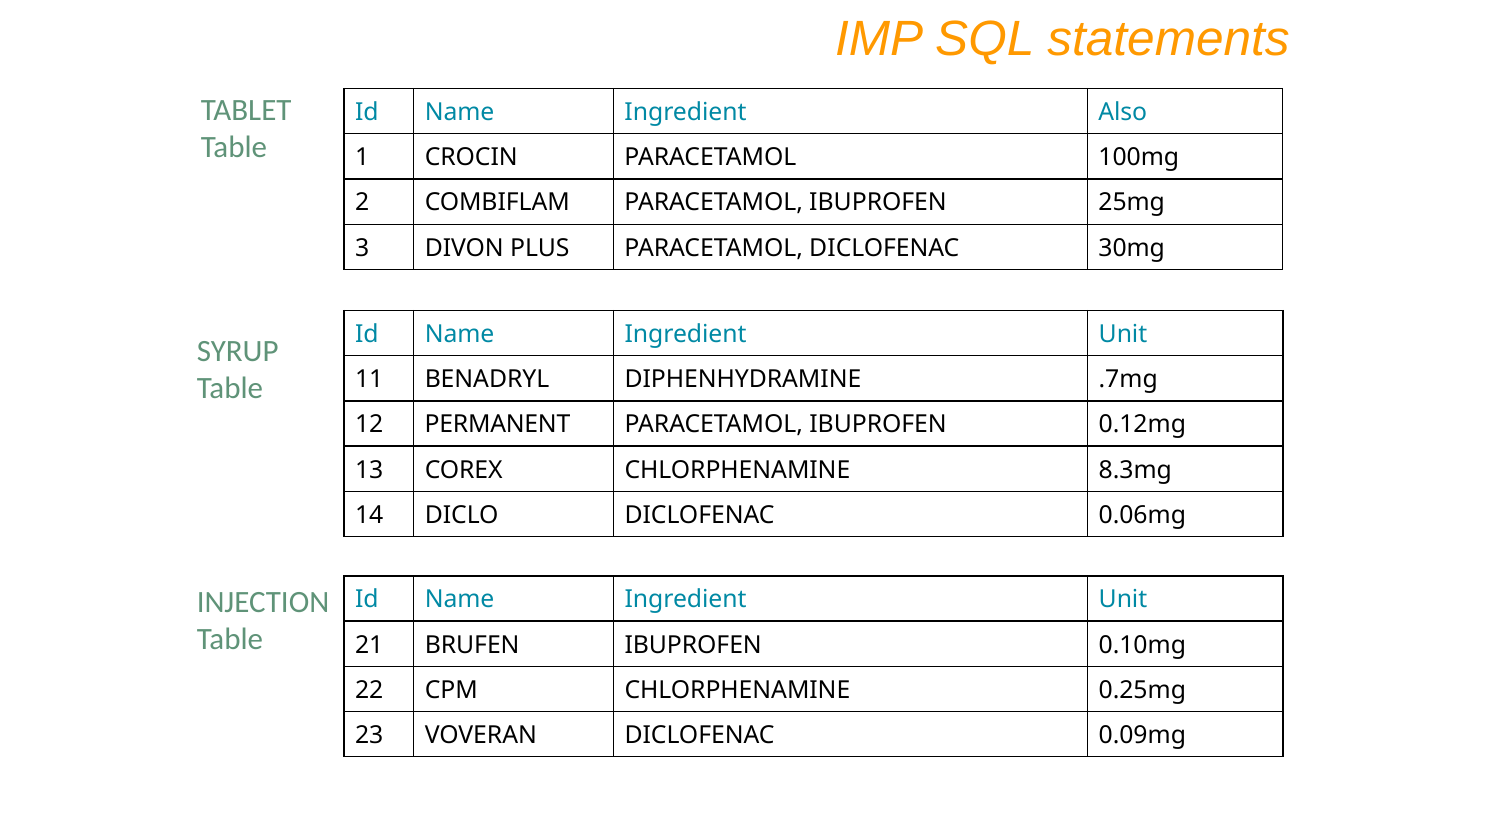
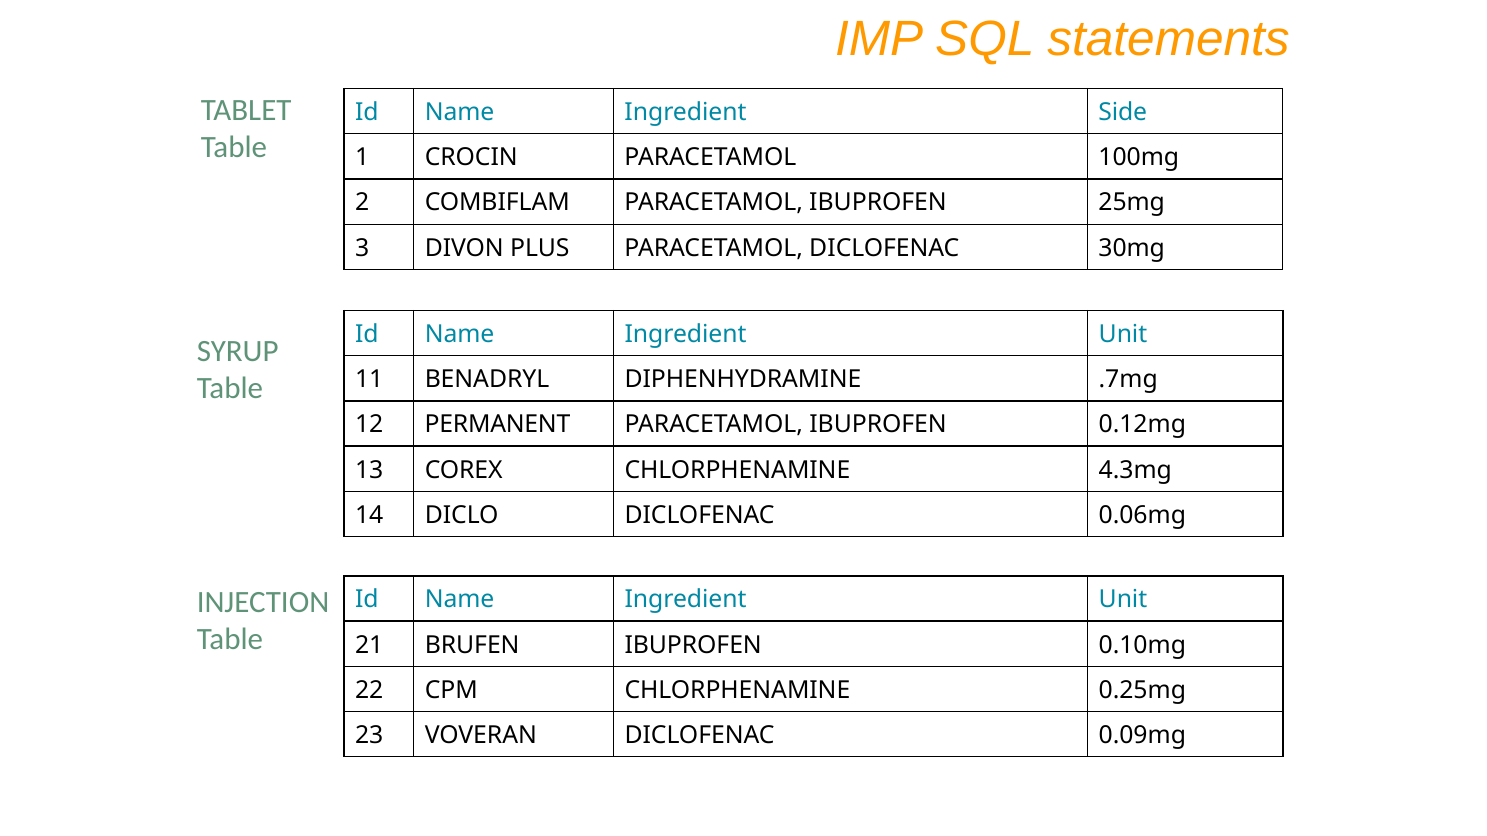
Also: Also -> Side
8.3mg: 8.3mg -> 4.3mg
